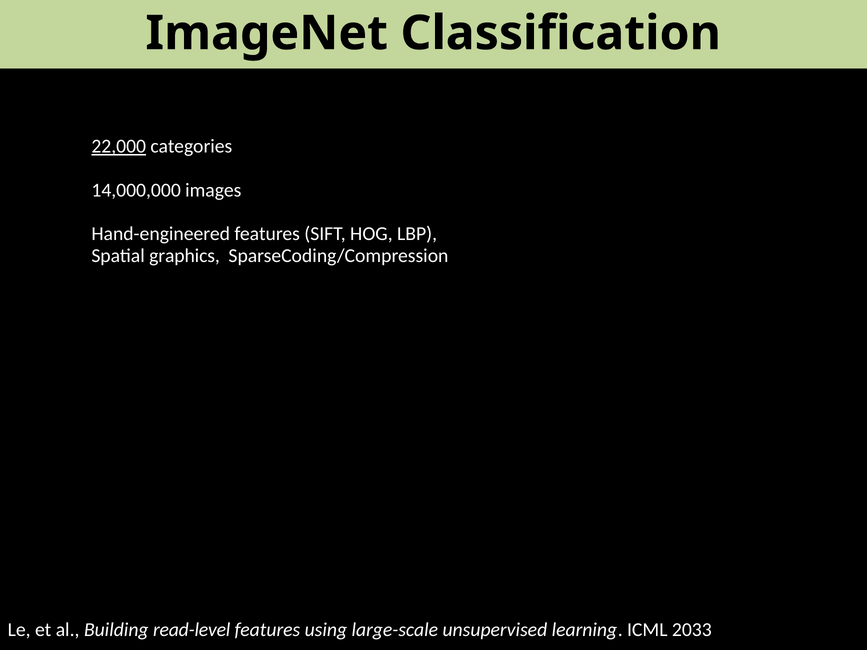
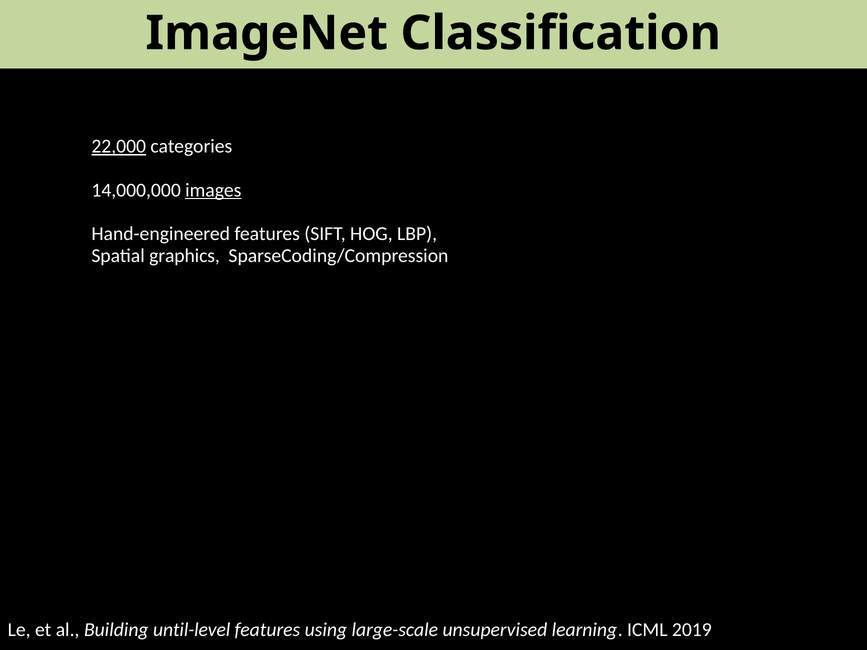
images underline: none -> present
read-level: read-level -> until-level
2033: 2033 -> 2019
